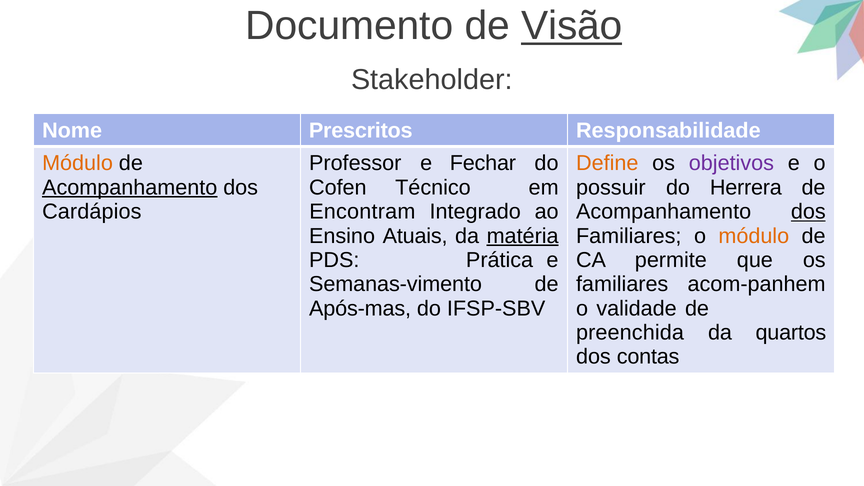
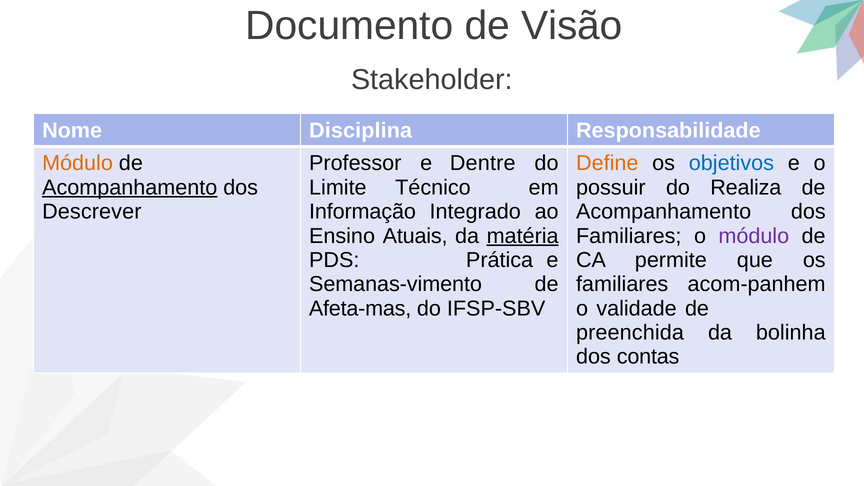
Visão underline: present -> none
Prescritos: Prescritos -> Disciplina
Fechar: Fechar -> Dentre
objetivos colour: purple -> blue
Cofen: Cofen -> Limite
Herrera: Herrera -> Realiza
Cardápios: Cardápios -> Descrever
Encontram: Encontram -> Informação
dos at (808, 212) underline: present -> none
módulo at (754, 236) colour: orange -> purple
Após-mas: Após-mas -> Afeta-mas
quartos: quartos -> bolinha
